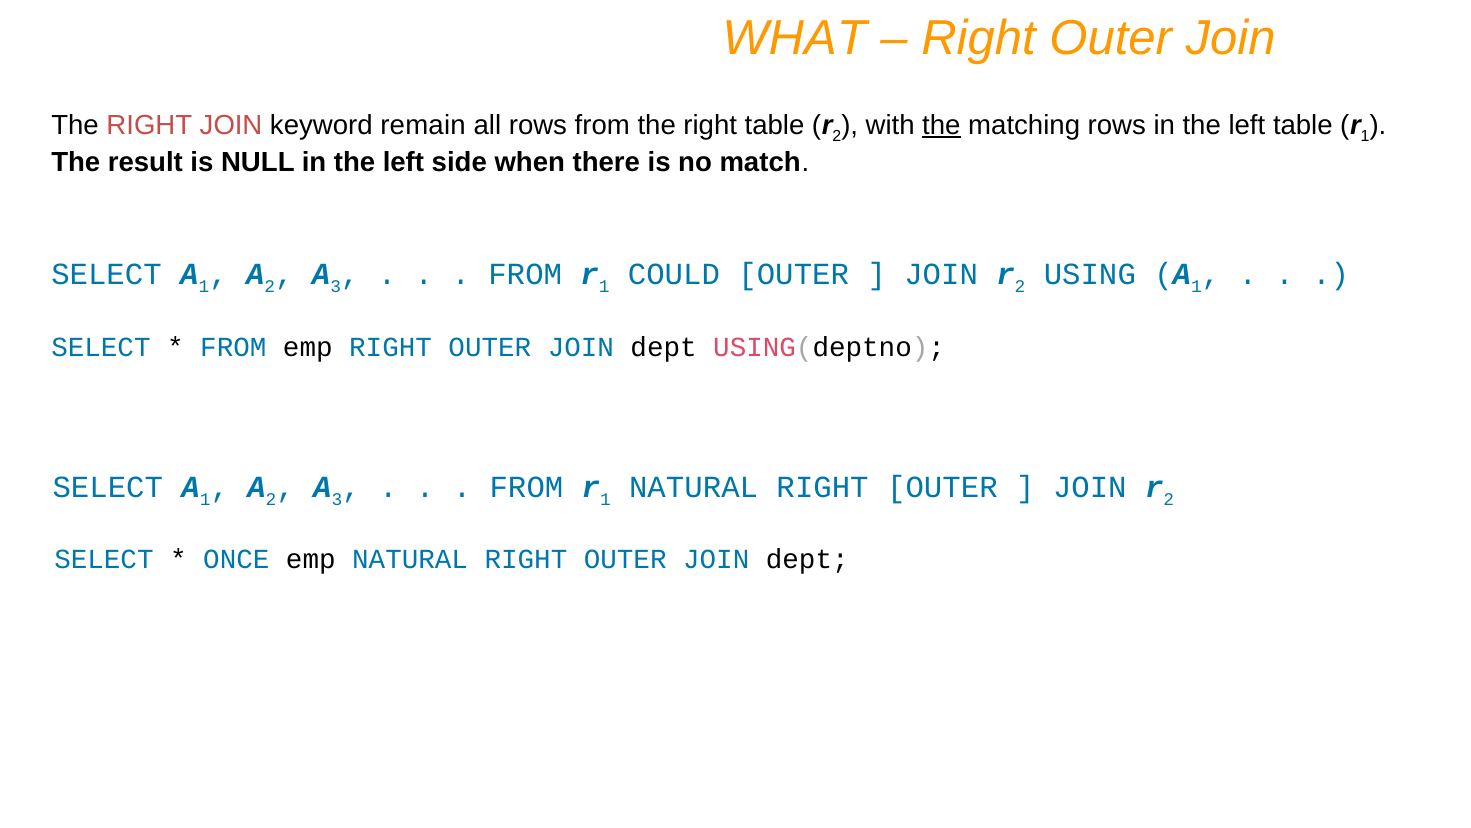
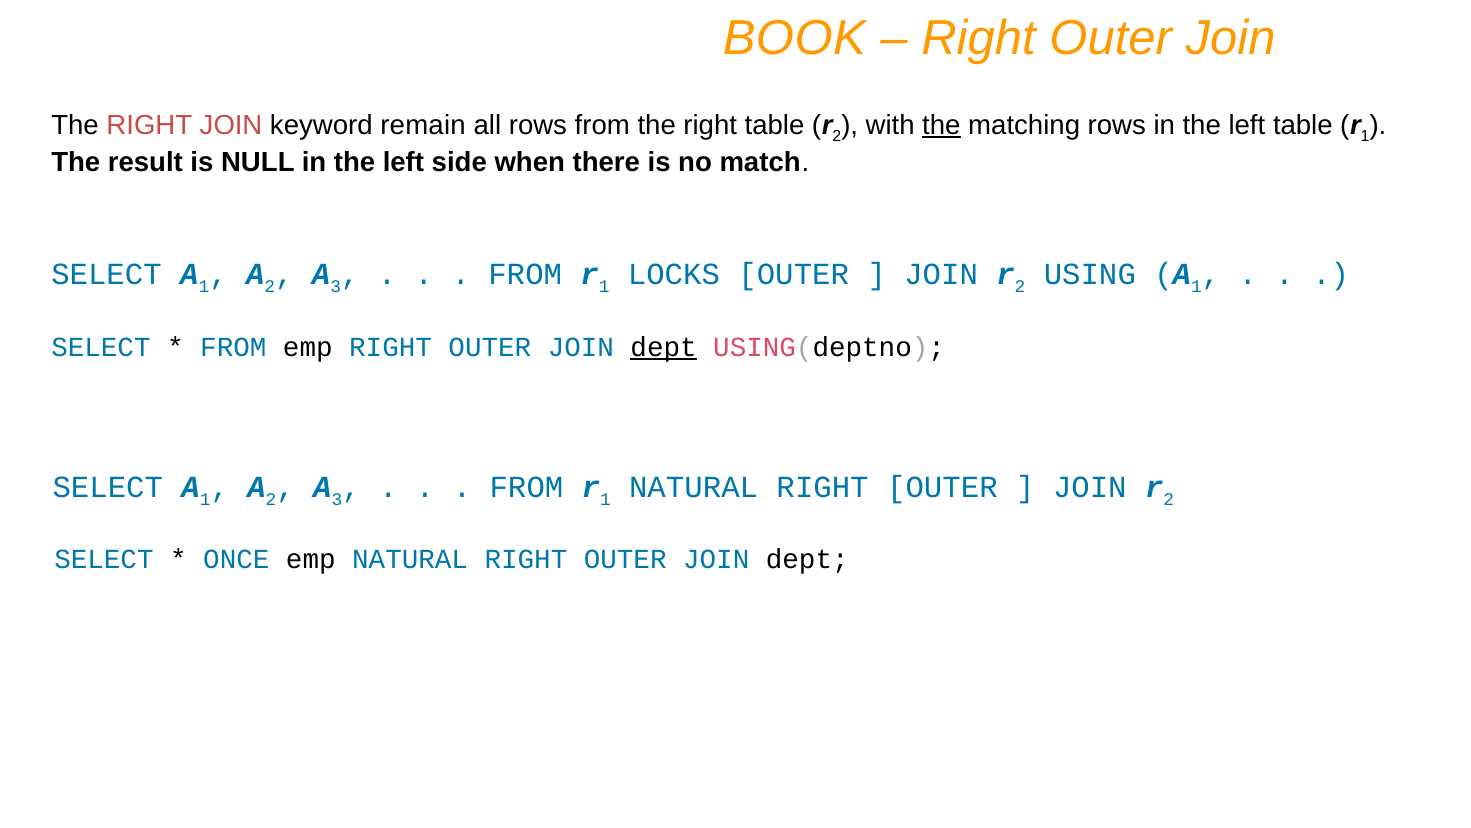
WHAT: WHAT -> BOOK
COULD: COULD -> LOCKS
dept at (664, 347) underline: none -> present
